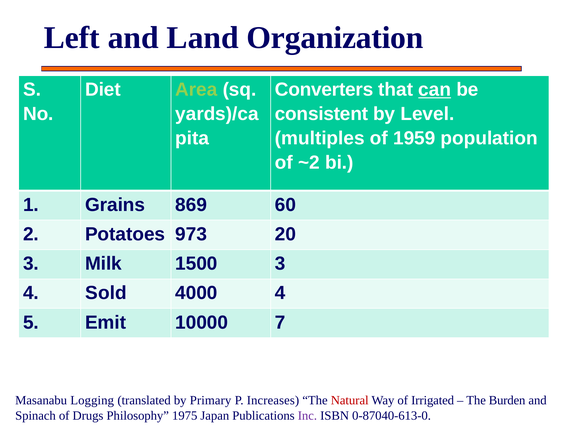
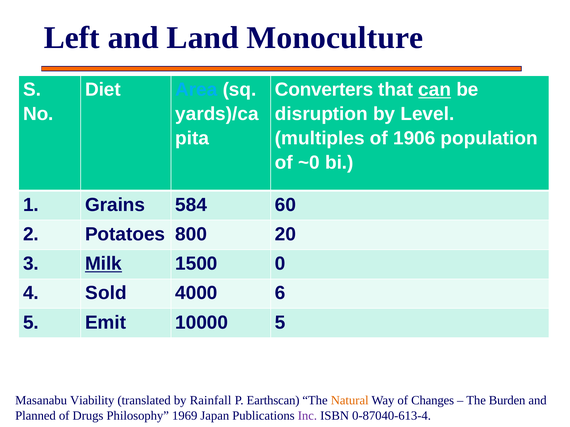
Organization: Organization -> Monoculture
Area colour: light green -> light blue
consistent: consistent -> disruption
1959: 1959 -> 1906
~2: ~2 -> ~0
869: 869 -> 584
973: 973 -> 800
Milk underline: none -> present
1500 3: 3 -> 0
4000 4: 4 -> 6
10000 7: 7 -> 5
Logging: Logging -> Viability
Primary: Primary -> Rainfall
Increases: Increases -> Earthscan
Natural colour: red -> orange
Irrigated: Irrigated -> Changes
Spinach: Spinach -> Planned
1975: 1975 -> 1969
0-87040-613-0: 0-87040-613-0 -> 0-87040-613-4
